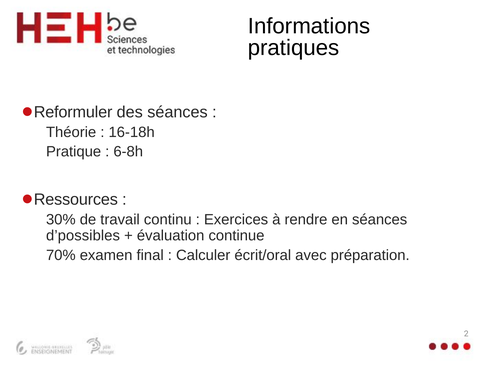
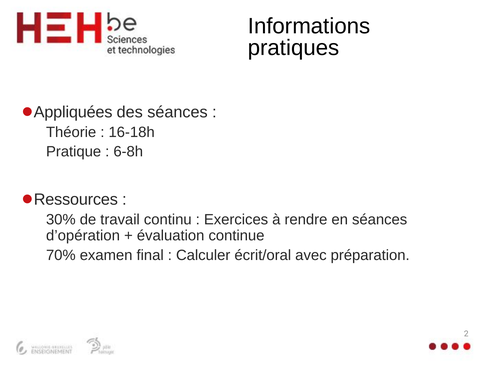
Reformuler: Reformuler -> Appliquées
d’possibles: d’possibles -> d’opération
